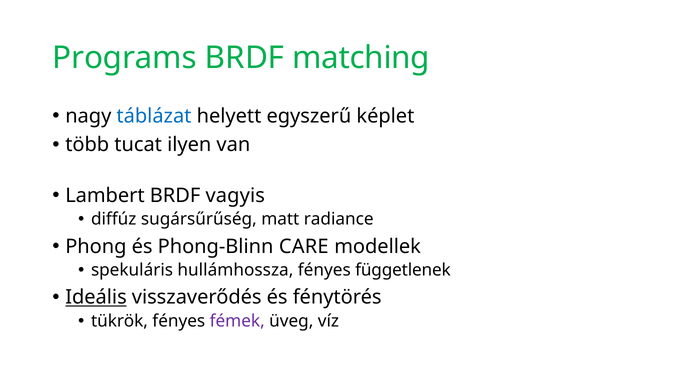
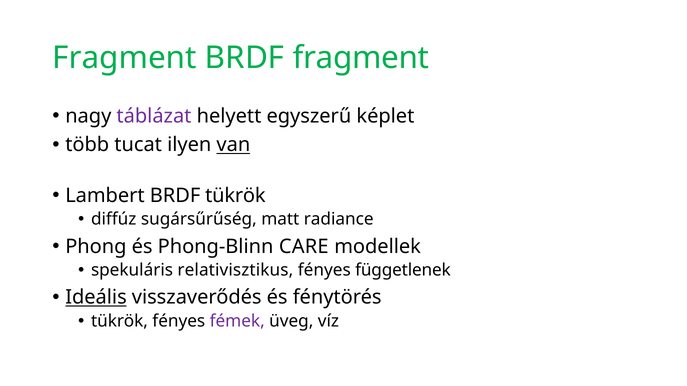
Programs at (125, 58): Programs -> Fragment
BRDF matching: matching -> fragment
táblázat colour: blue -> purple
van underline: none -> present
BRDF vagyis: vagyis -> tükrök
hullámhossza: hullámhossza -> relativisztikus
